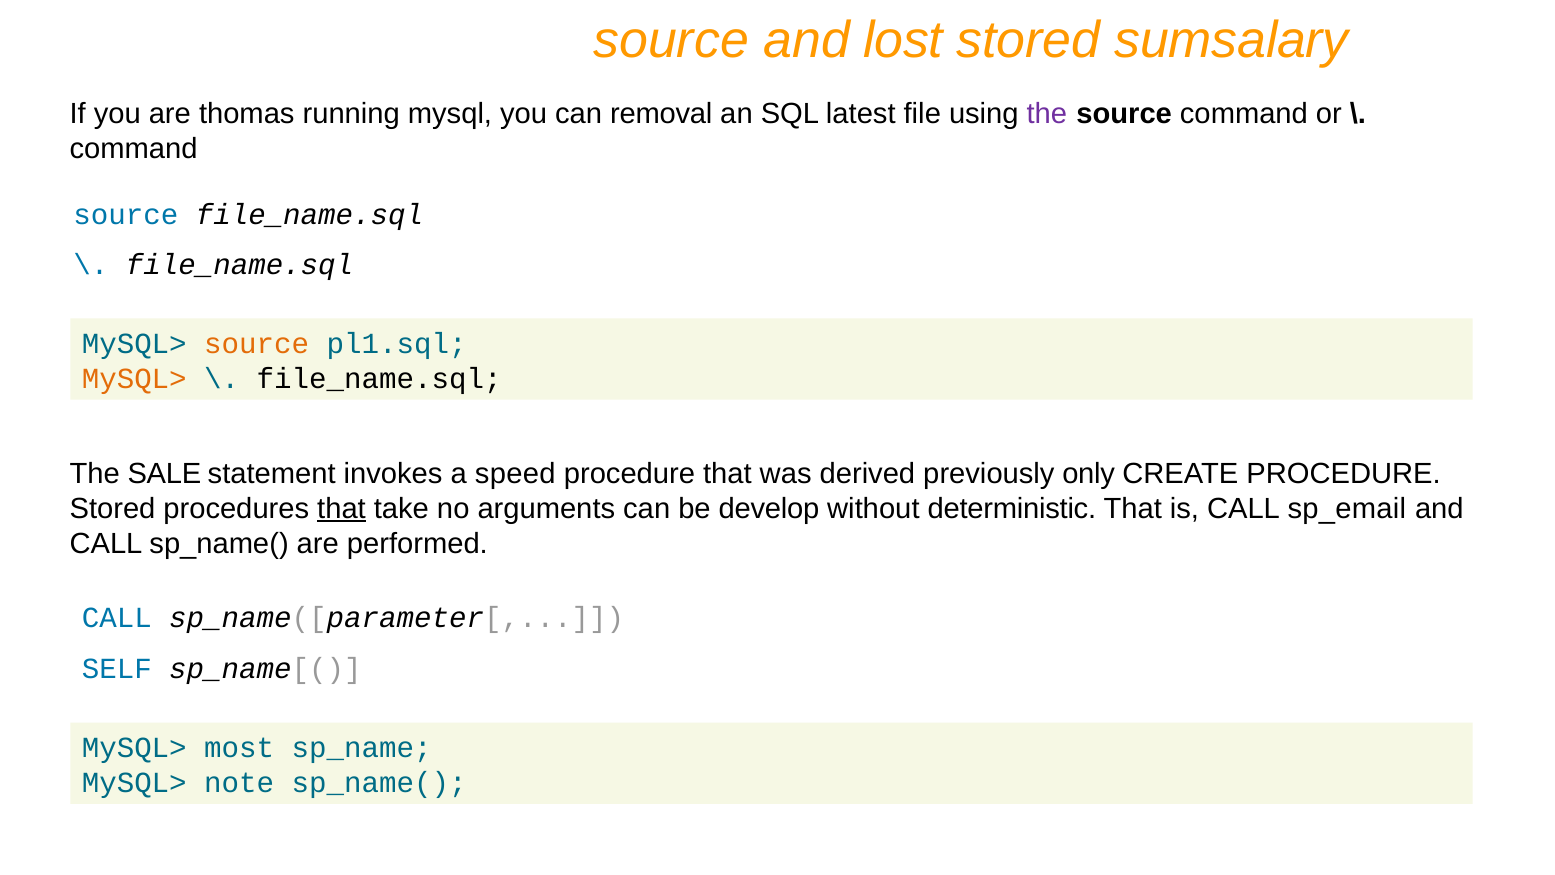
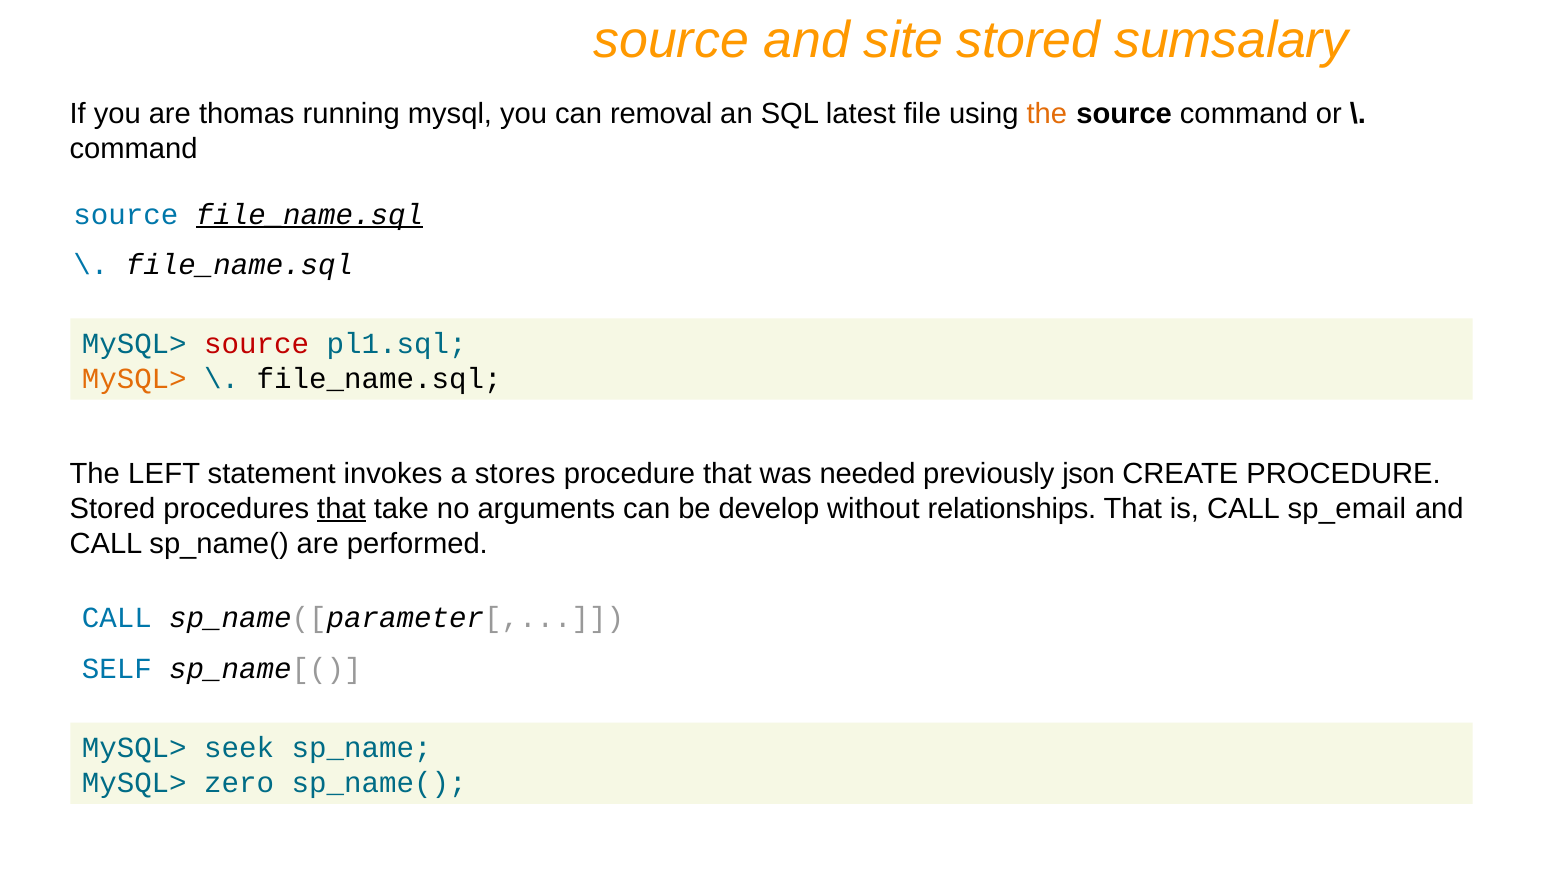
lost: lost -> site
the at (1047, 114) colour: purple -> orange
file_name.sql at (309, 215) underline: none -> present
source at (257, 343) colour: orange -> red
SALE: SALE -> LEFT
speed: speed -> stores
derived: derived -> needed
only: only -> json
deterministic: deterministic -> relationships
most: most -> seek
note: note -> zero
